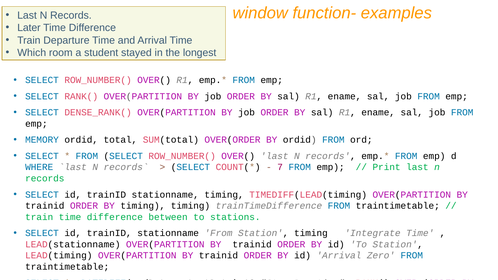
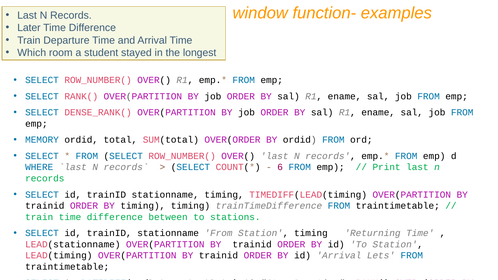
7: 7 -> 6
Integrate: Integrate -> Returning
Zero: Zero -> Lets
